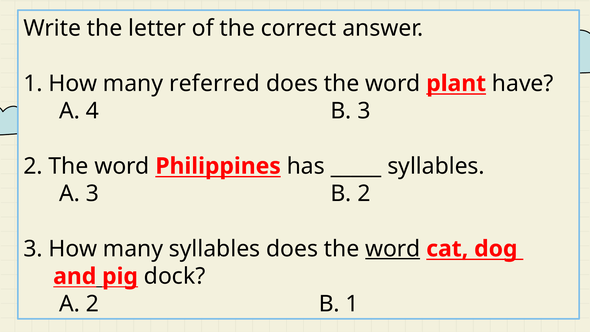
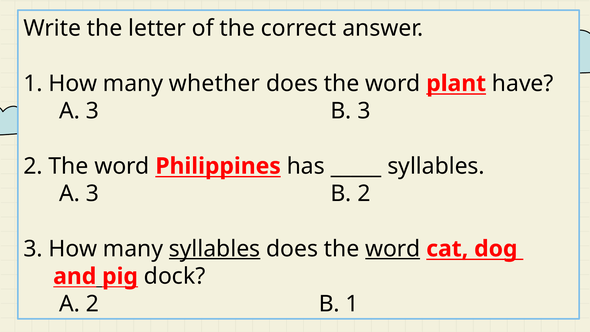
referred: referred -> whether
4 at (92, 111): 4 -> 3
syllables at (215, 249) underline: none -> present
